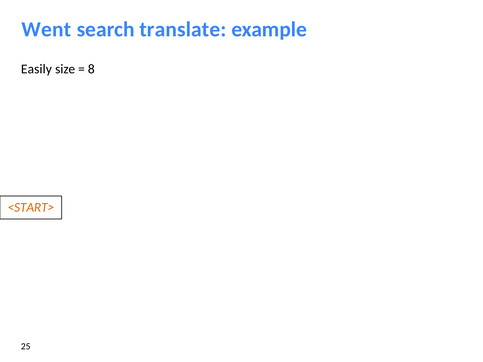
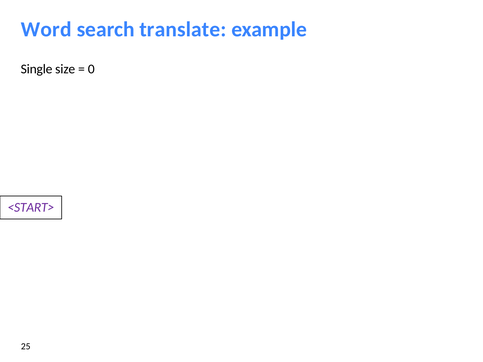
Went: Went -> Word
Easily: Easily -> Single
8: 8 -> 0
<START> colour: orange -> purple
